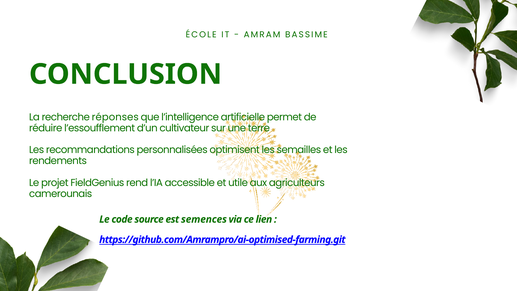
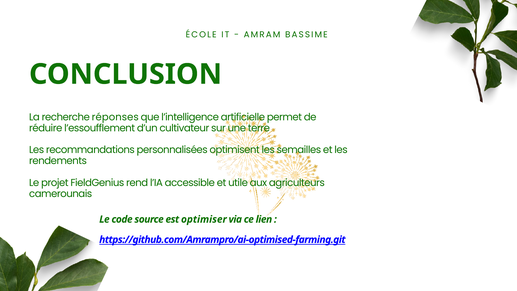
semences: semences -> optimiser
